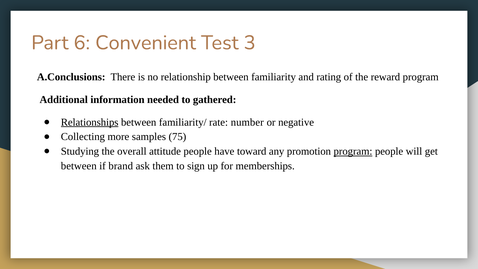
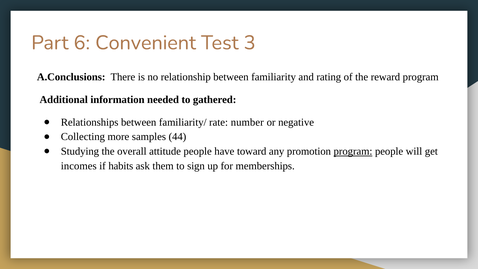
Relationships underline: present -> none
75: 75 -> 44
between at (79, 166): between -> incomes
brand: brand -> habits
